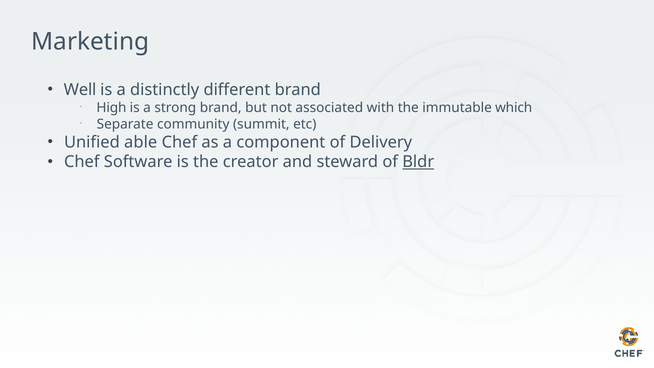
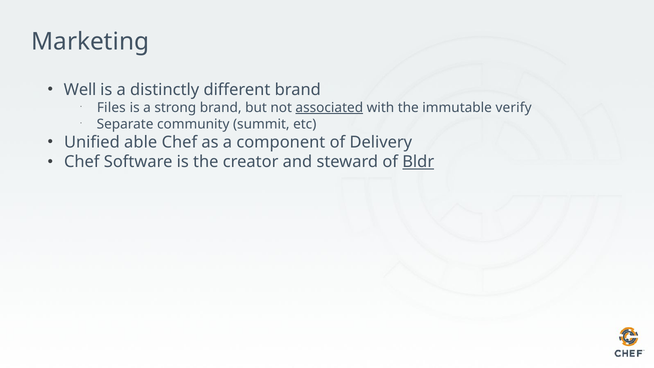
High: High -> Files
associated underline: none -> present
which: which -> verify
